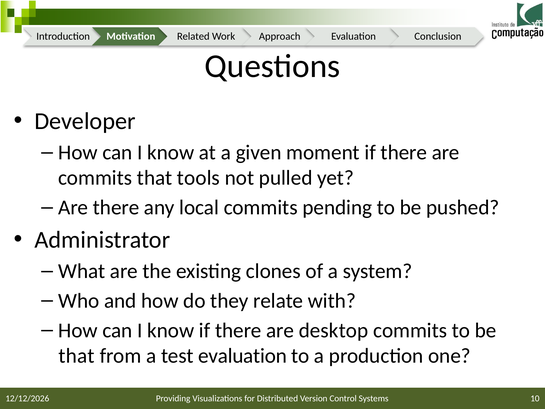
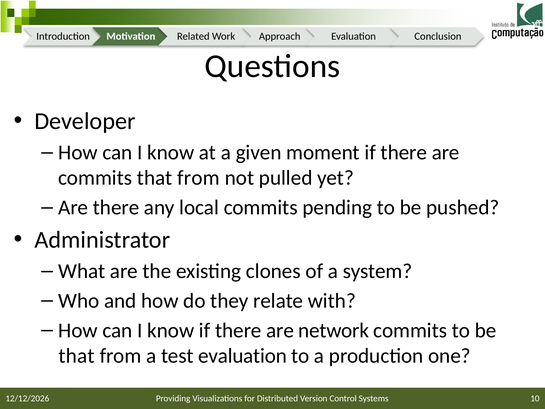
commits that tools: tools -> from
desktop: desktop -> network
